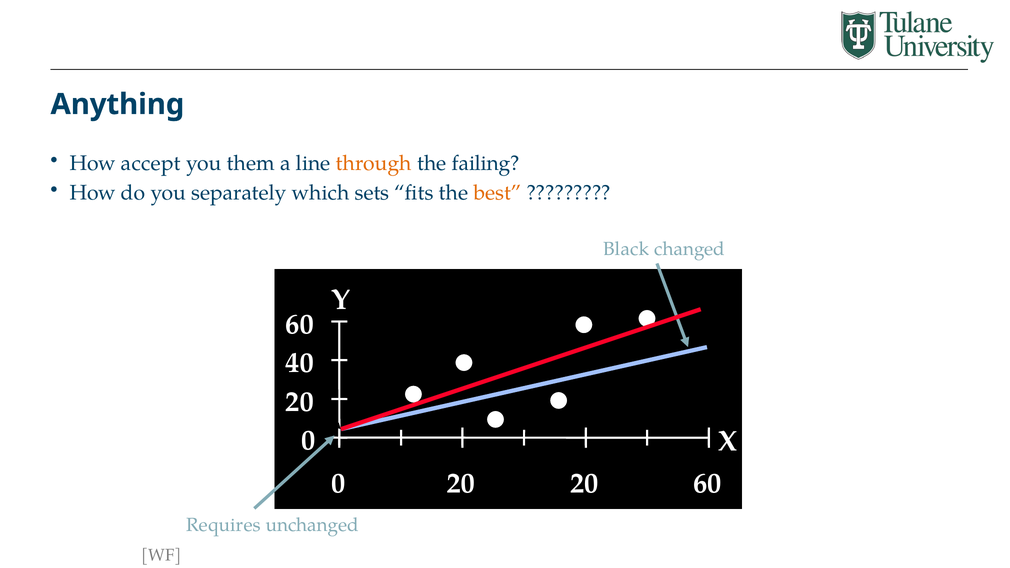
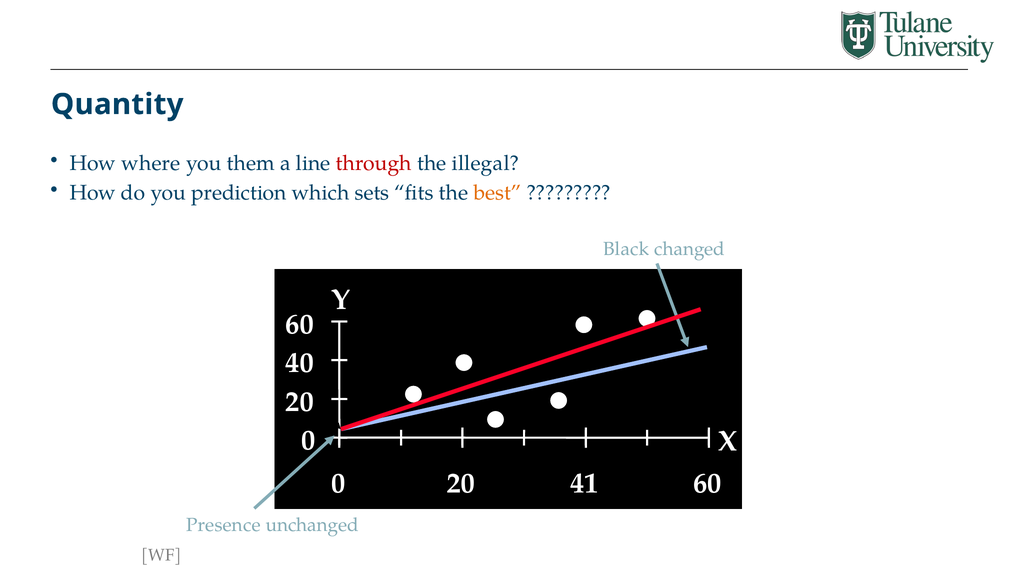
Anything: Anything -> Quantity
accept: accept -> where
through colour: orange -> red
failing: failing -> illegal
separately: separately -> prediction
20 20: 20 -> 41
Requires: Requires -> Presence
